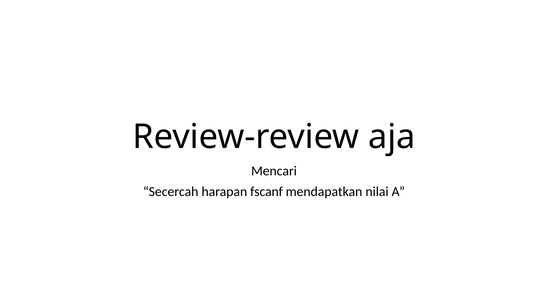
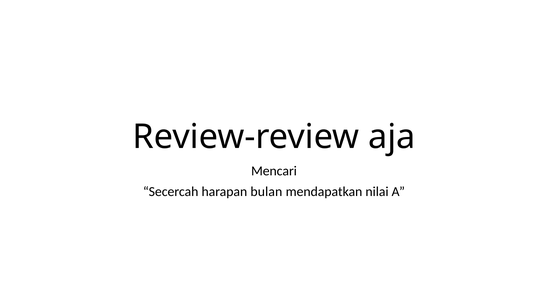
fscanf: fscanf -> bulan
